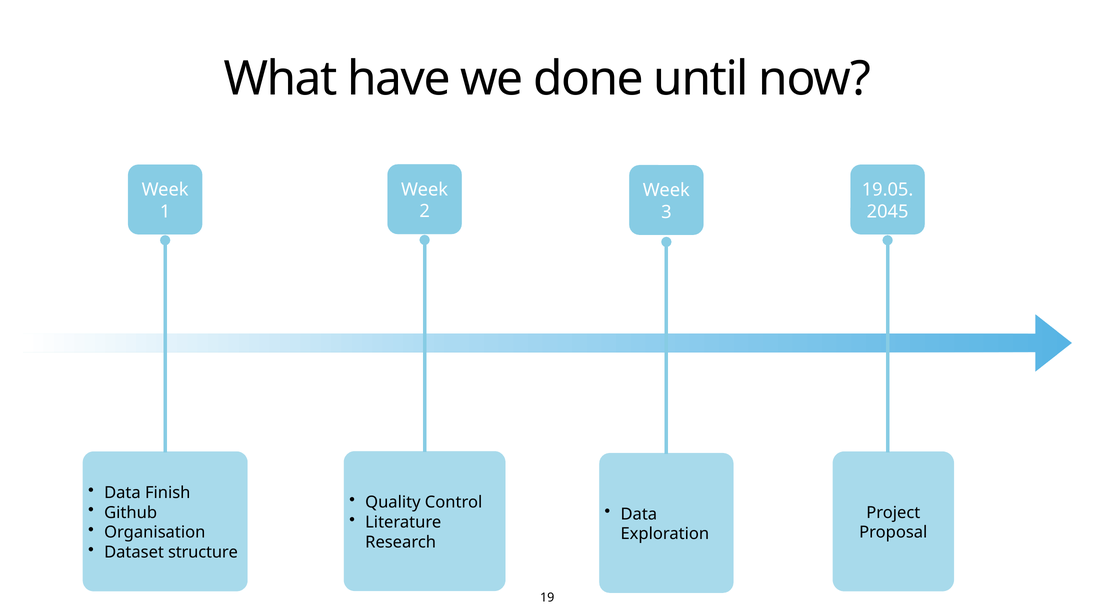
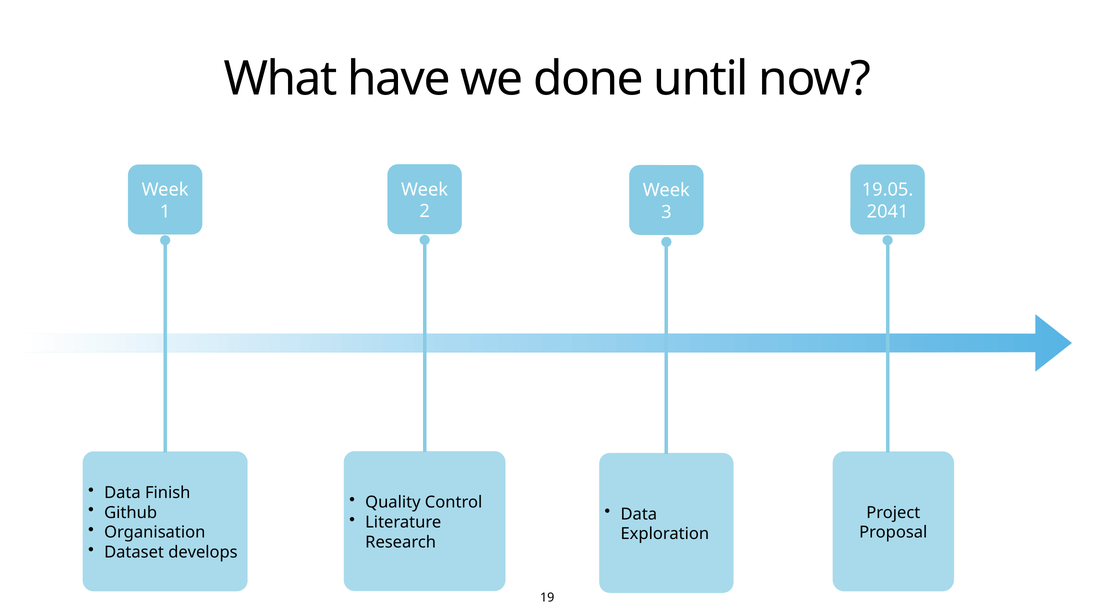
2045: 2045 -> 2041
structure: structure -> develops
